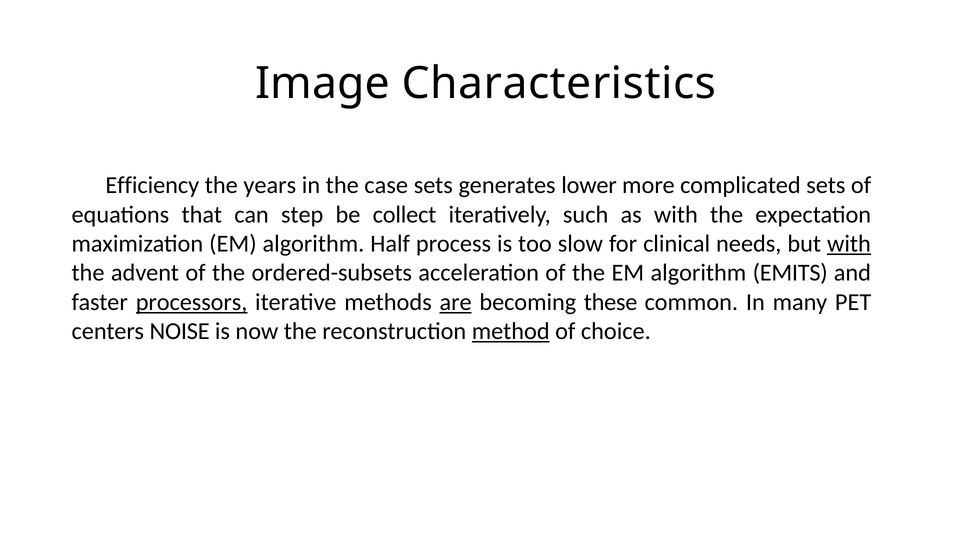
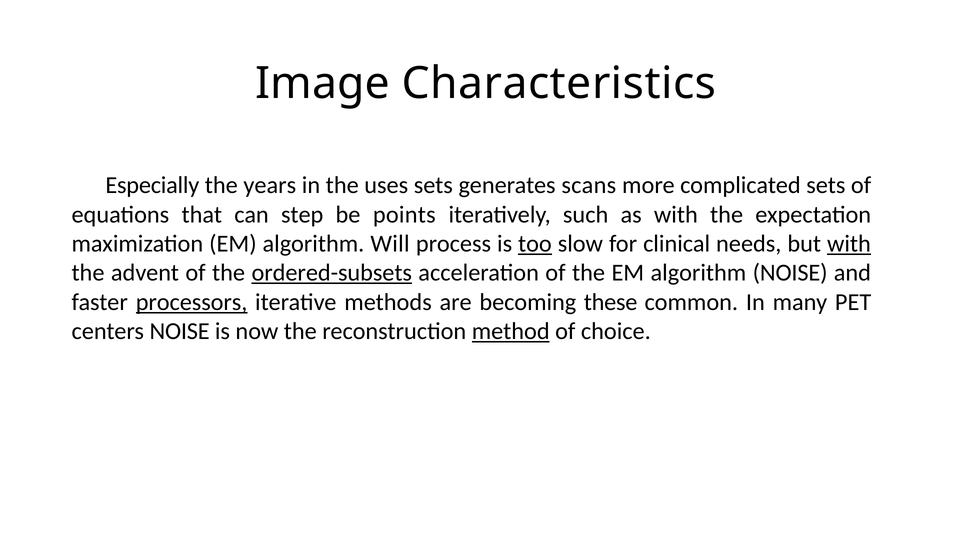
Efficiency: Efficiency -> Especially
case: case -> uses
lower: lower -> scans
collect: collect -> points
Half: Half -> Will
too underline: none -> present
ordered-subsets underline: none -> present
algorithm EMITS: EMITS -> NOISE
are underline: present -> none
